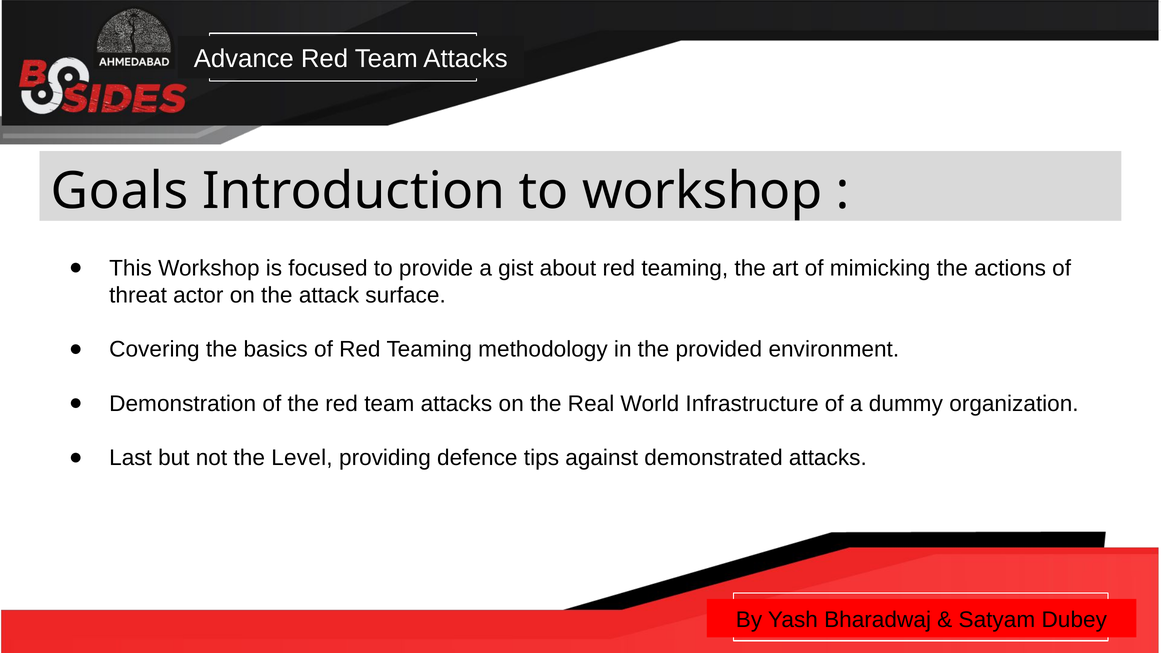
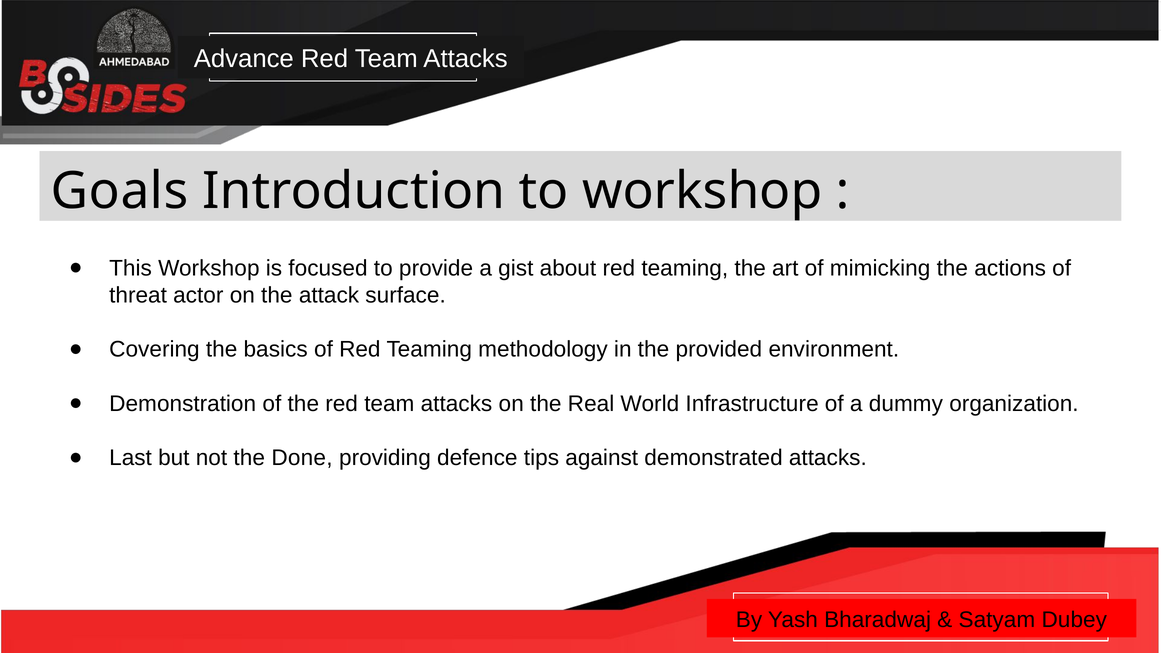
Level: Level -> Done
